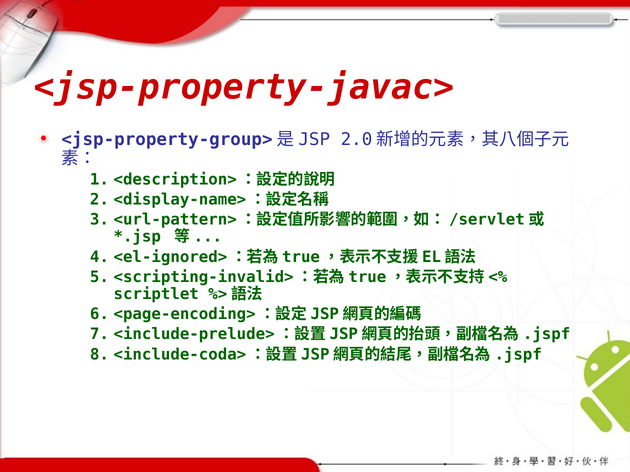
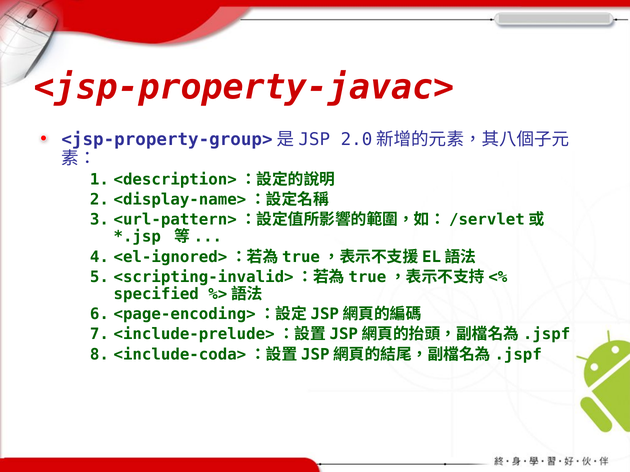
scriptlet: scriptlet -> specified
